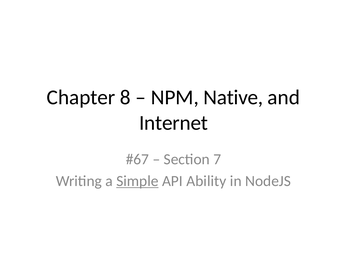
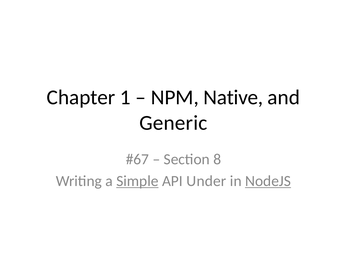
8: 8 -> 1
Internet: Internet -> Generic
7: 7 -> 8
Ability: Ability -> Under
NodeJS underline: none -> present
